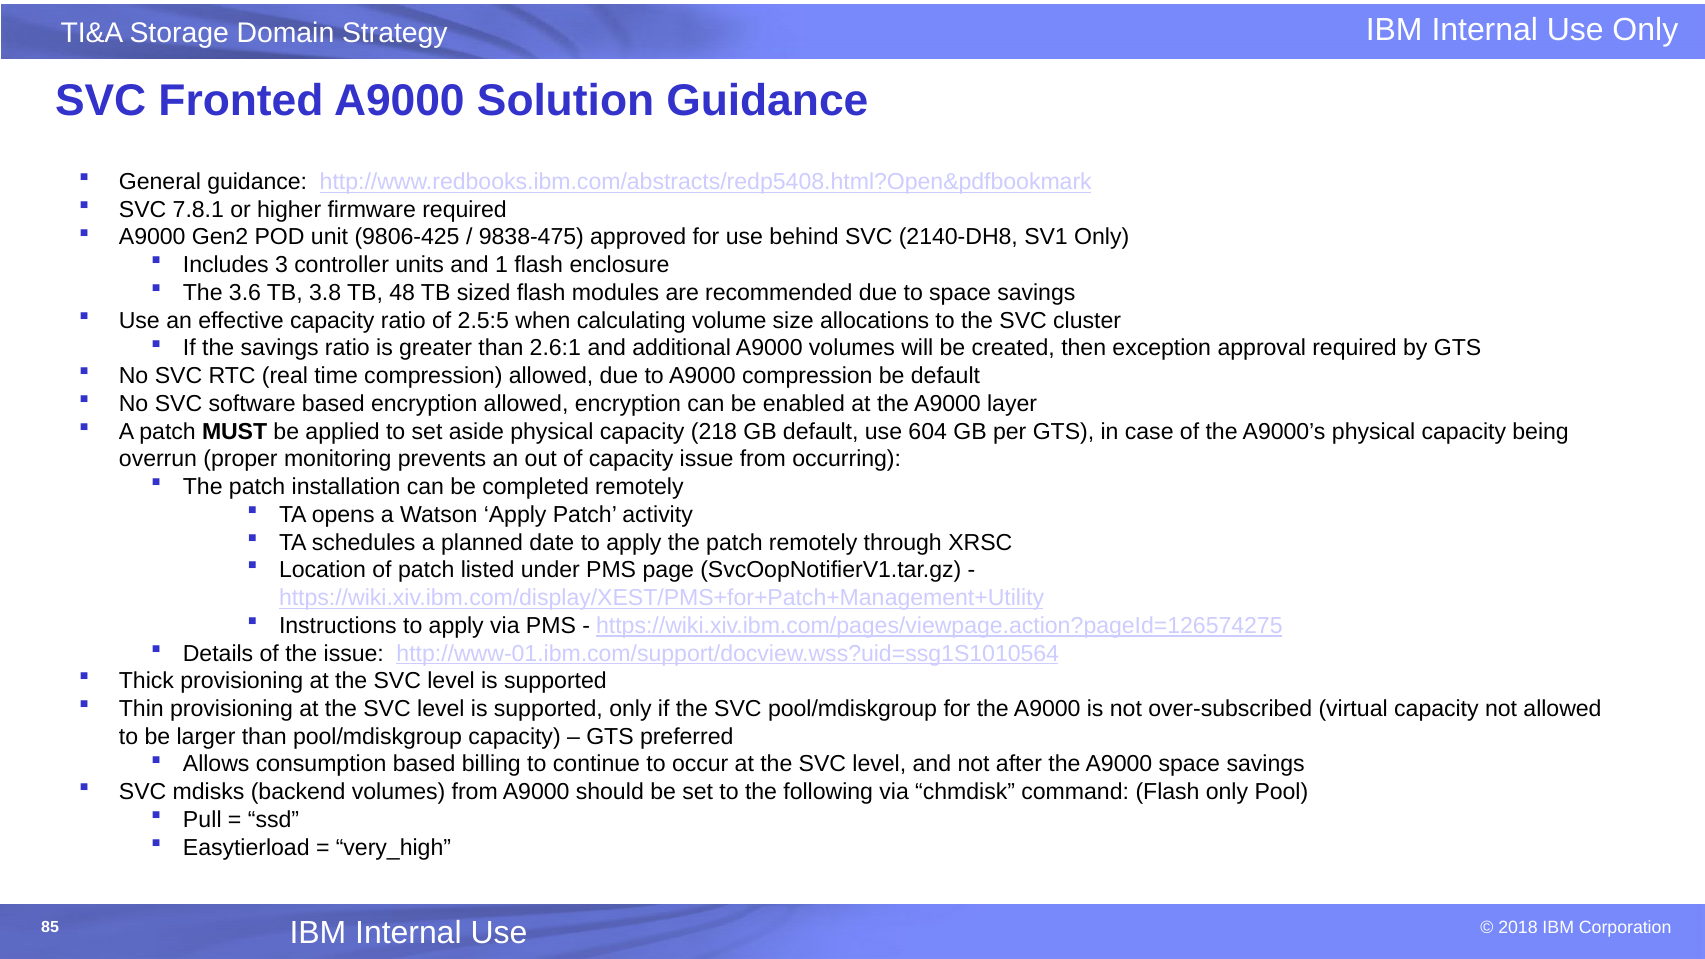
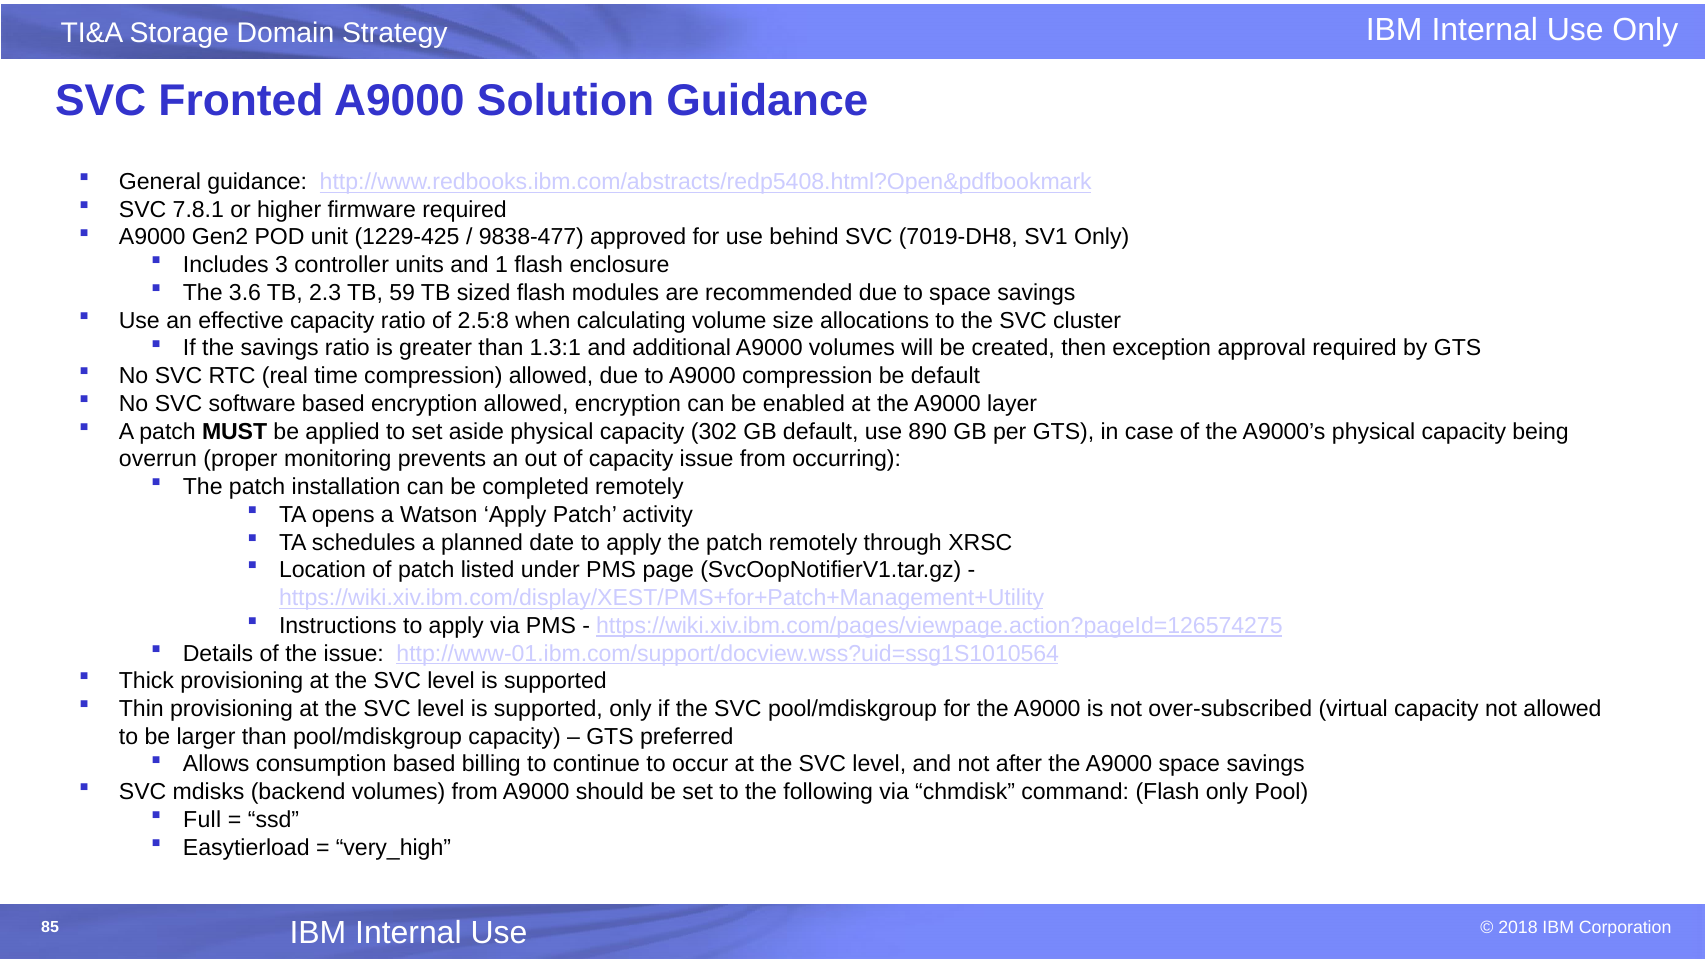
9806-425: 9806-425 -> 1229-425
9838-475: 9838-475 -> 9838-477
2140-DH8: 2140-DH8 -> 7019-DH8
3.8: 3.8 -> 2.3
48: 48 -> 59
2.5:5: 2.5:5 -> 2.5:8
2.6:1: 2.6:1 -> 1.3:1
218: 218 -> 302
604: 604 -> 890
Pull: Pull -> Full
